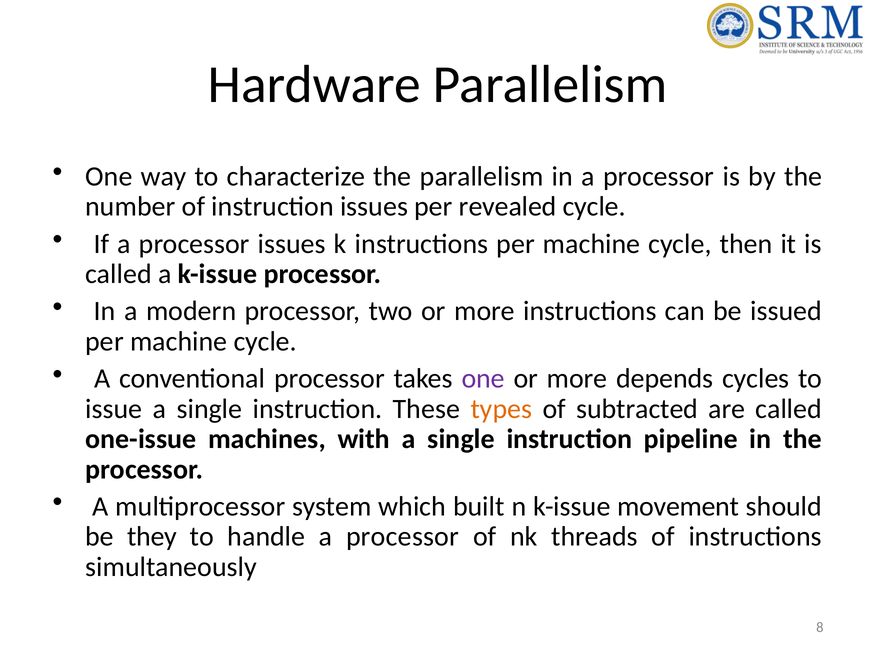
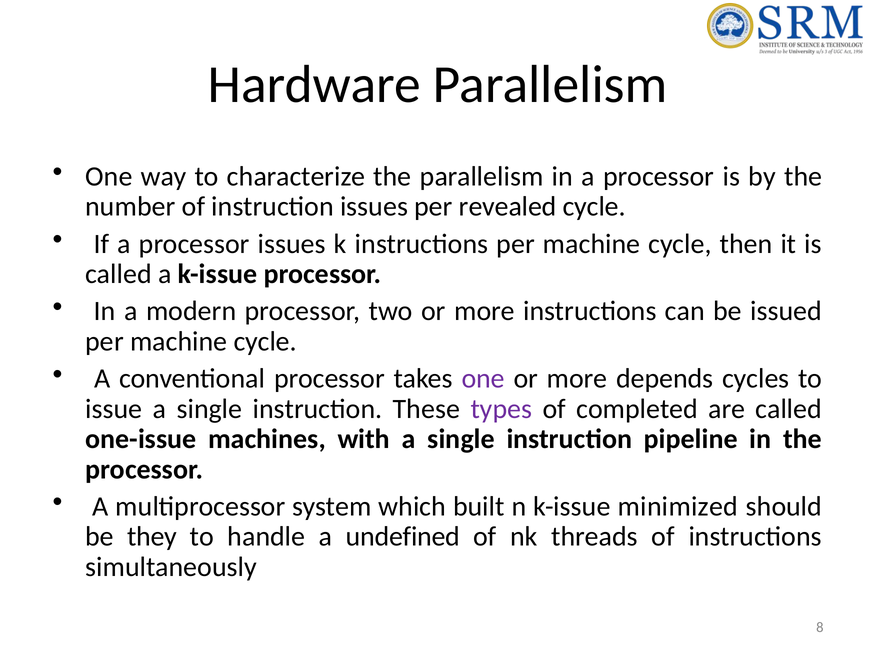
types colour: orange -> purple
subtracted: subtracted -> completed
movement: movement -> minimized
handle a processor: processor -> undefined
